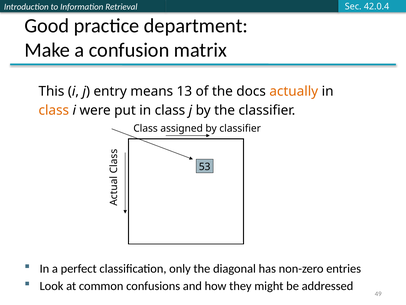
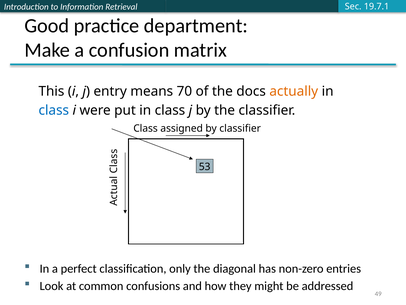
42.0.4: 42.0.4 -> 19.7.1
13: 13 -> 70
class at (54, 110) colour: orange -> blue
